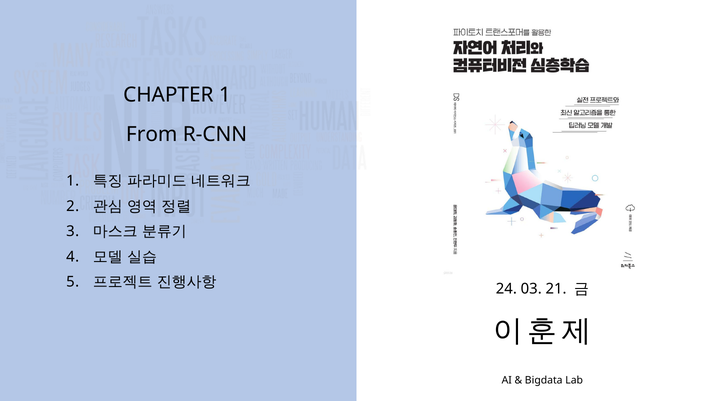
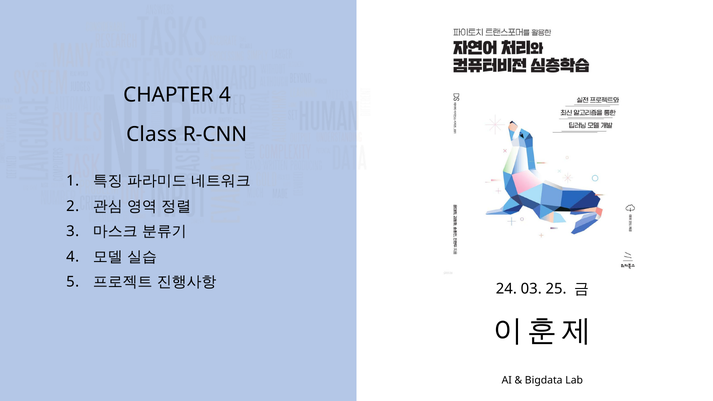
CHAPTER 1: 1 -> 4
From: From -> Class
21: 21 -> 25
